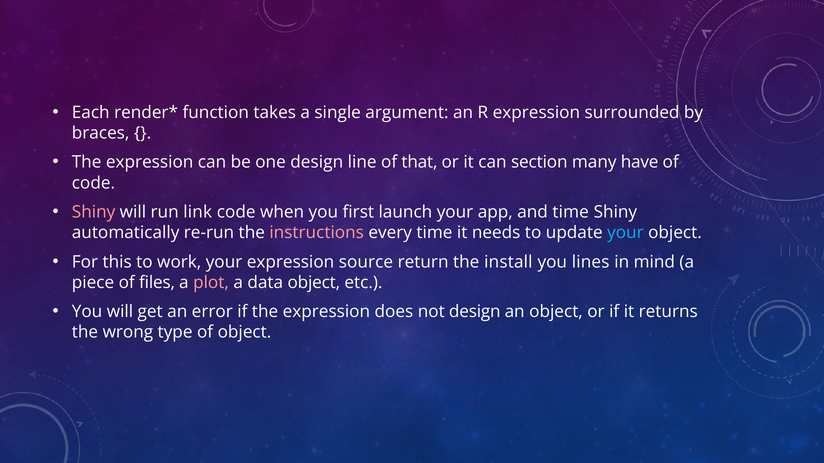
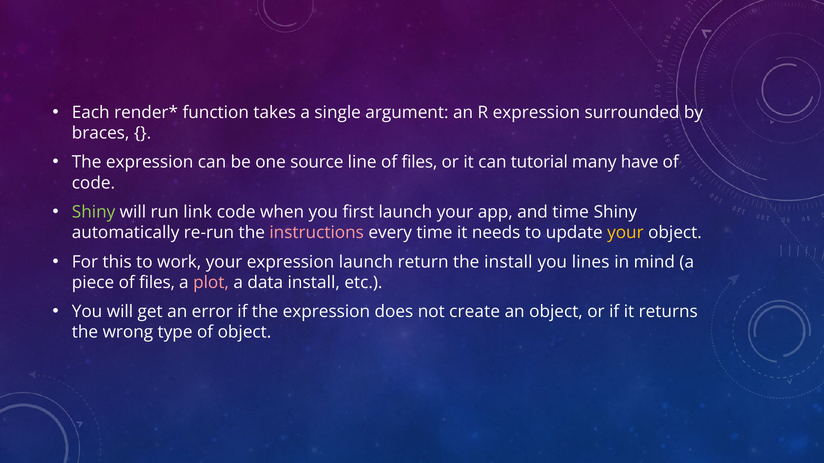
one design: design -> source
line of that: that -> files
section: section -> tutorial
Shiny at (94, 212) colour: pink -> light green
your at (625, 233) colour: light blue -> yellow
expression source: source -> launch
data object: object -> install
not design: design -> create
